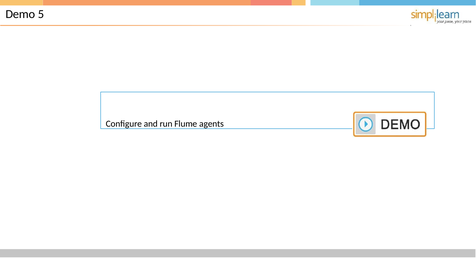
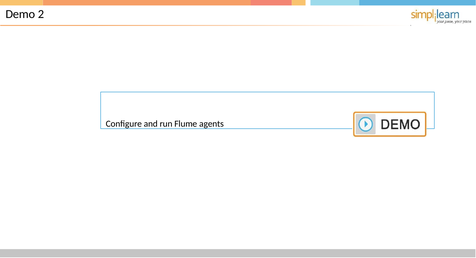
5: 5 -> 2
